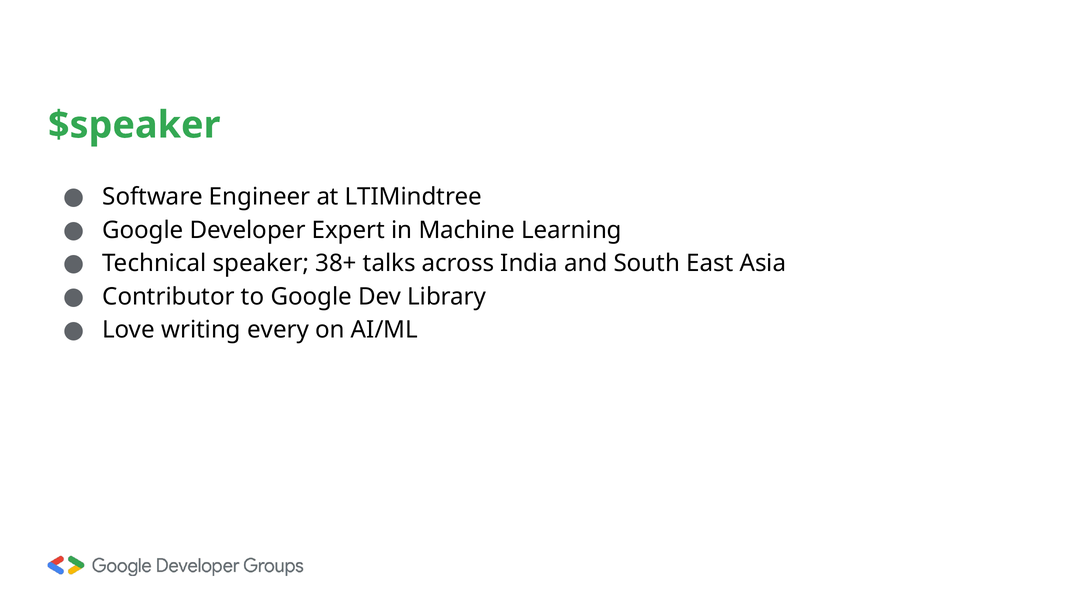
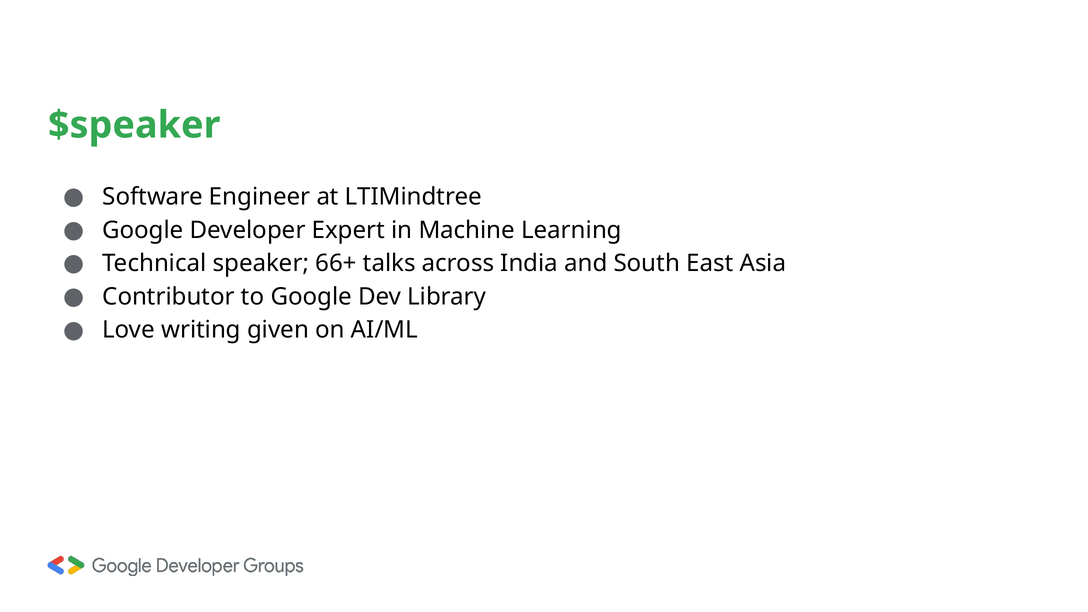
38+: 38+ -> 66+
every: every -> given
